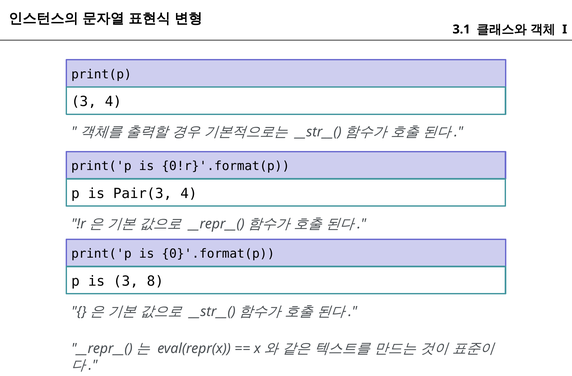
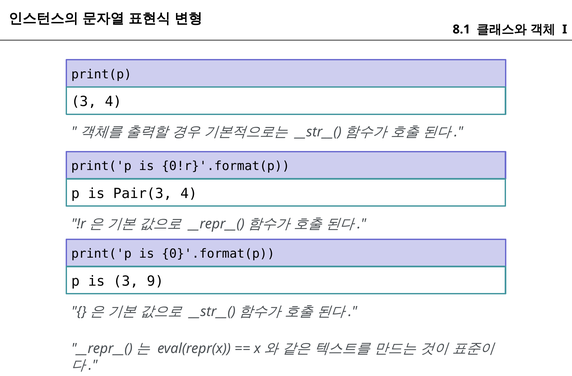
3.1: 3.1 -> 8.1
8: 8 -> 9
